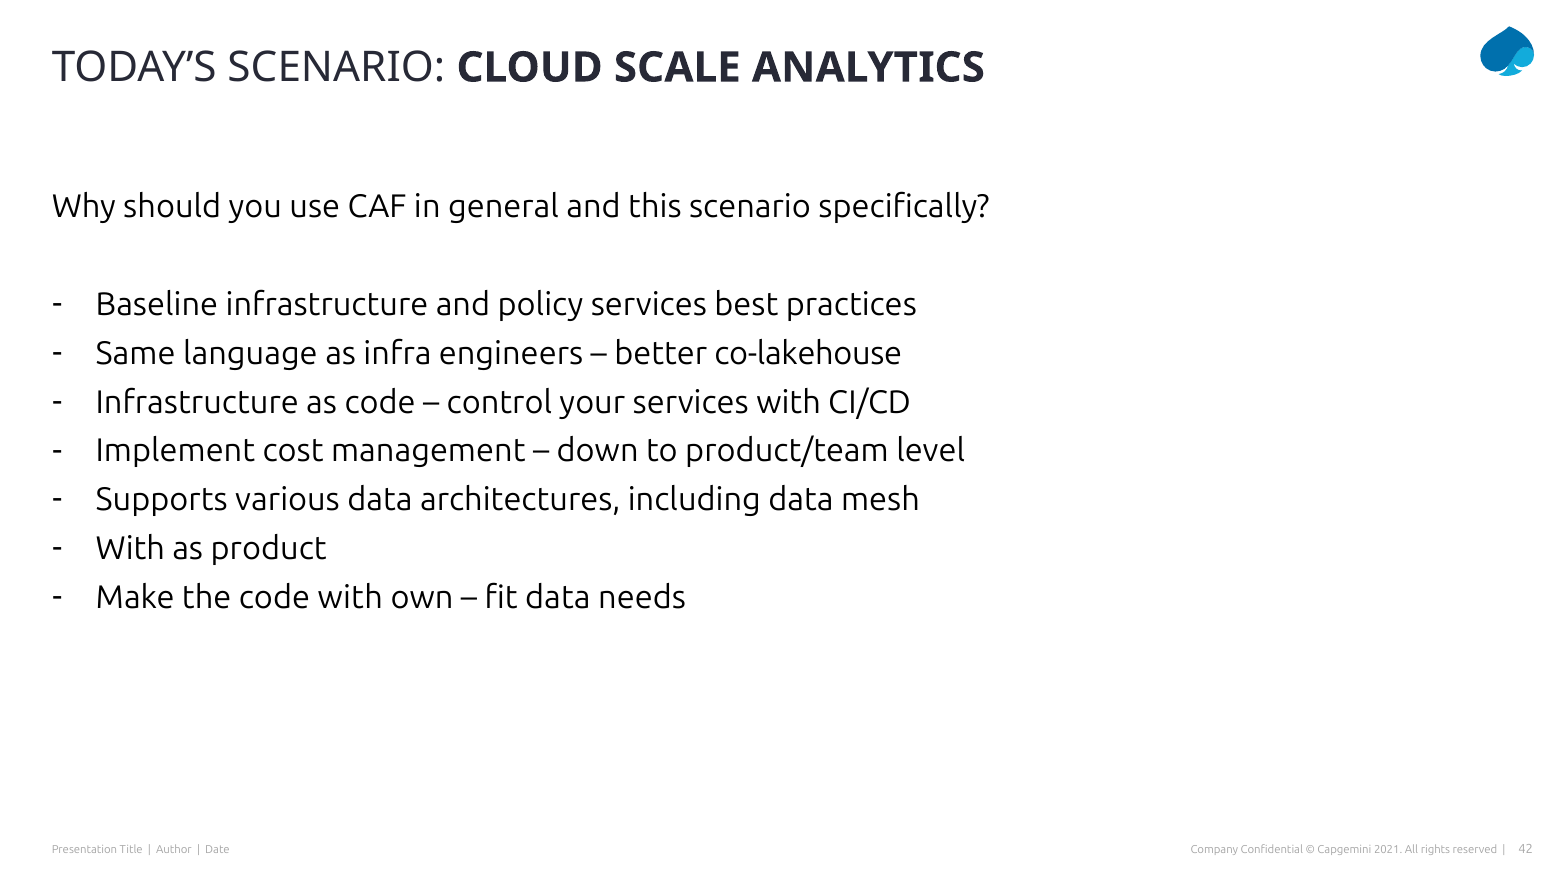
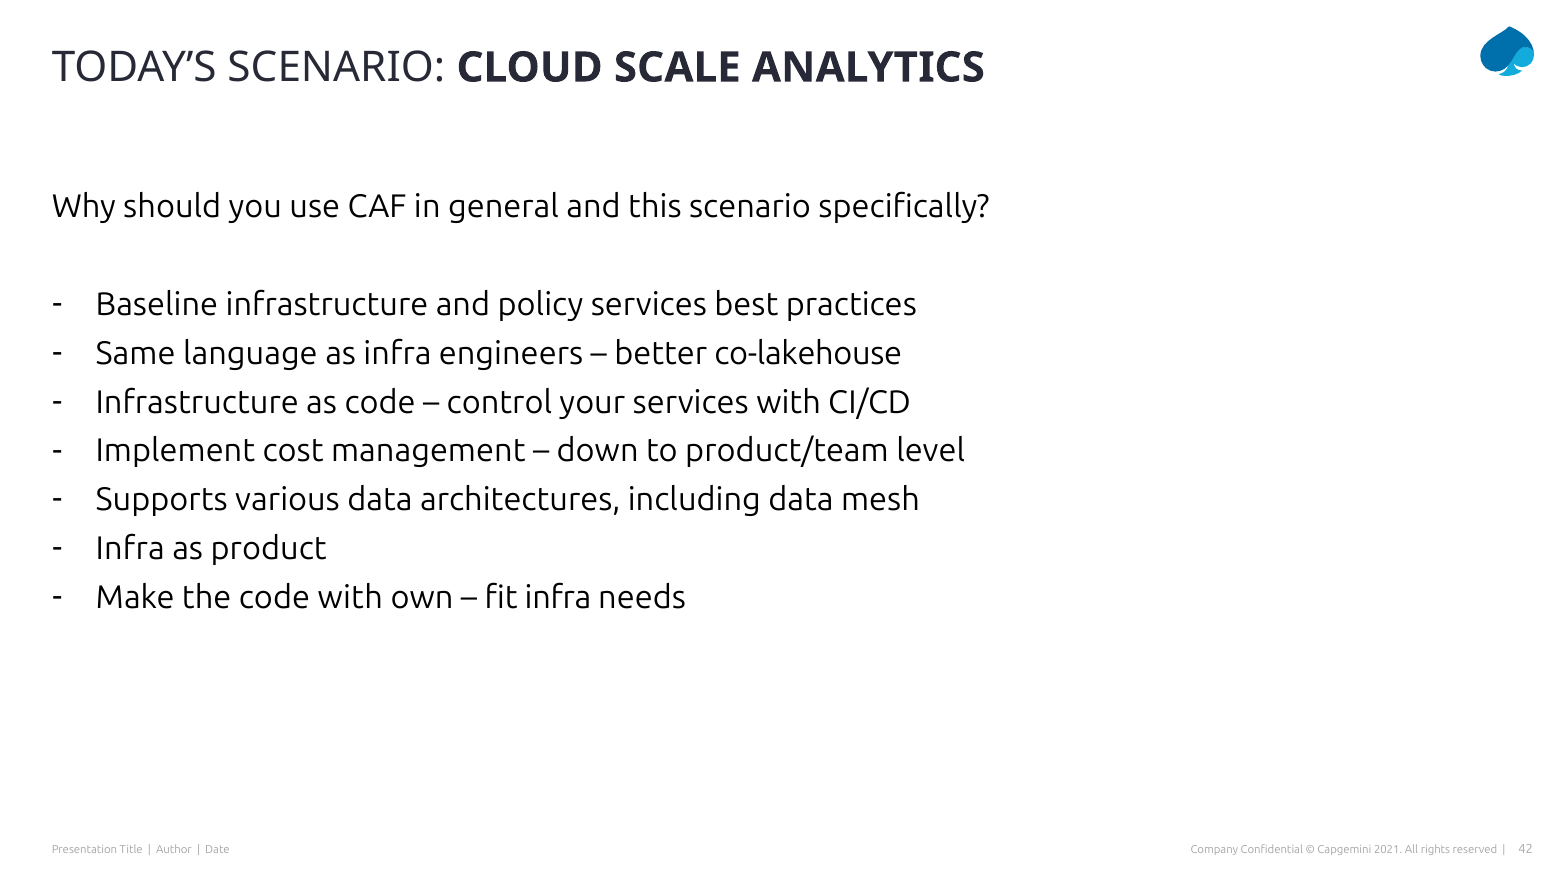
With at (130, 549): With -> Infra
fit data: data -> infra
